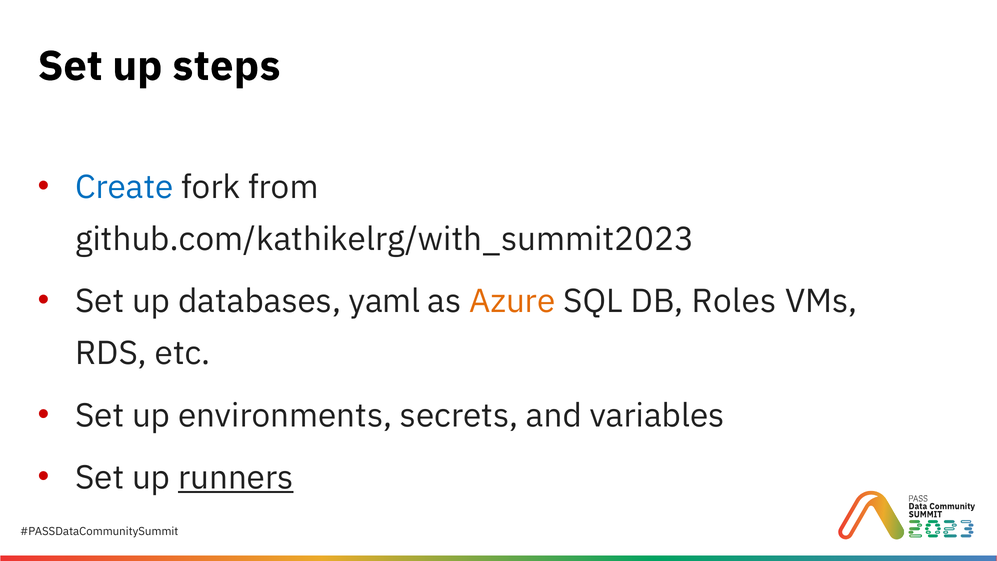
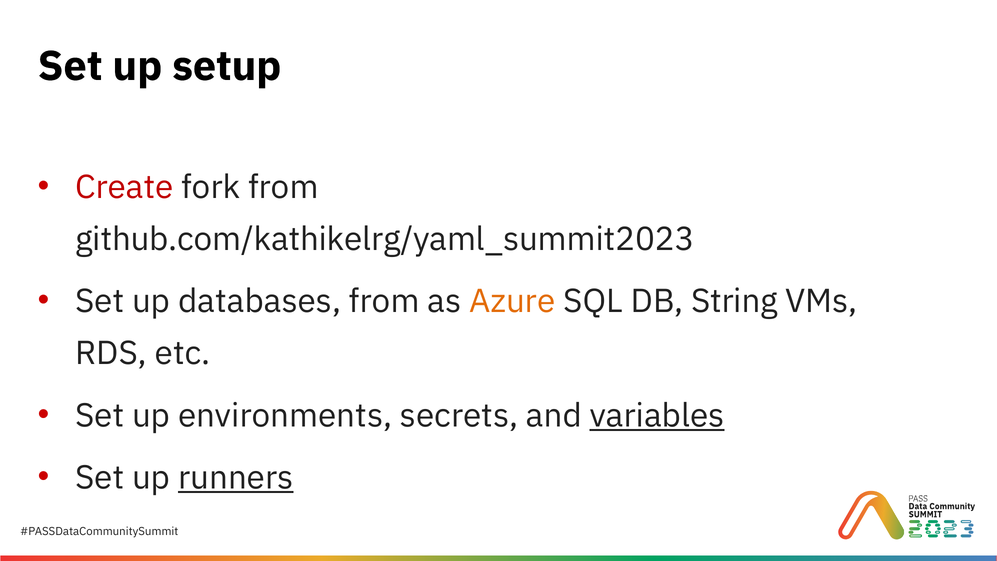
steps: steps -> setup
Create colour: blue -> red
github.com/kathikelrg/with_summit2023: github.com/kathikelrg/with_summit2023 -> github.com/kathikelrg/yaml_summit2023
databases yaml: yaml -> from
Roles: Roles -> String
variables underline: none -> present
